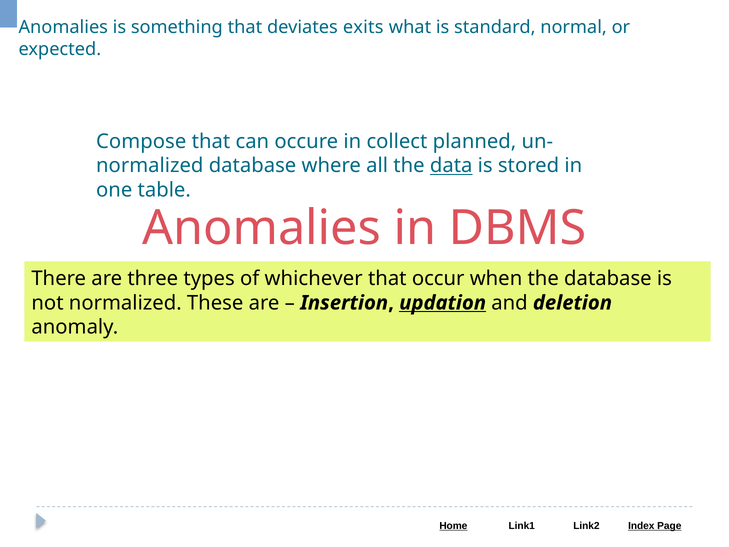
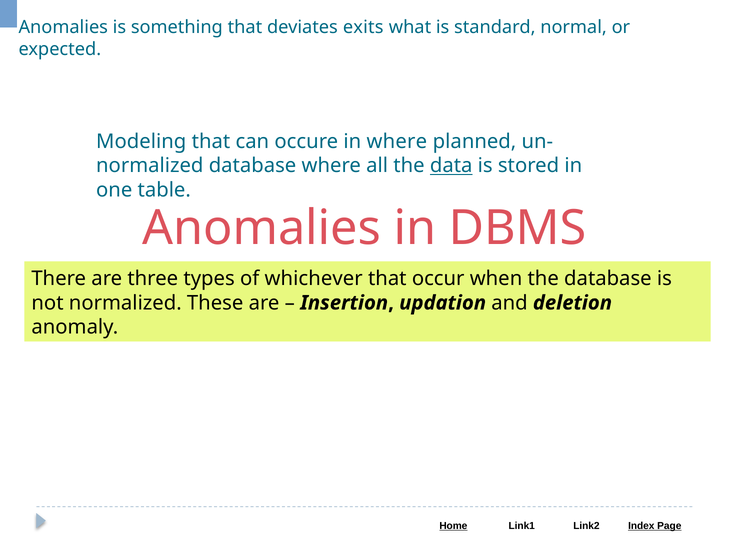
Compose: Compose -> Modeling
in collect: collect -> where
updation underline: present -> none
